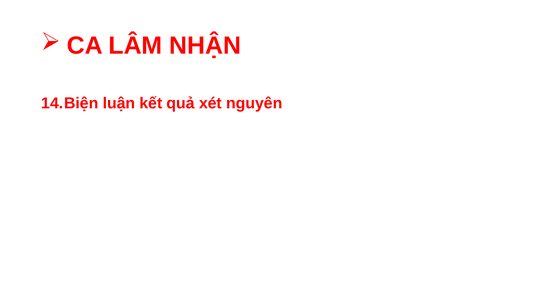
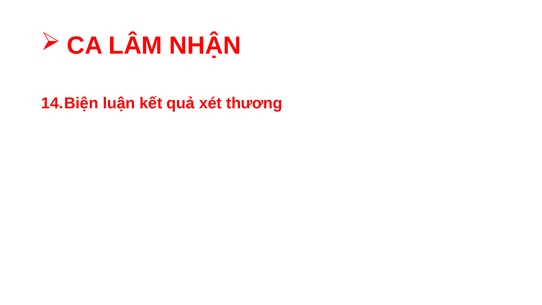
nguyên: nguyên -> thương
